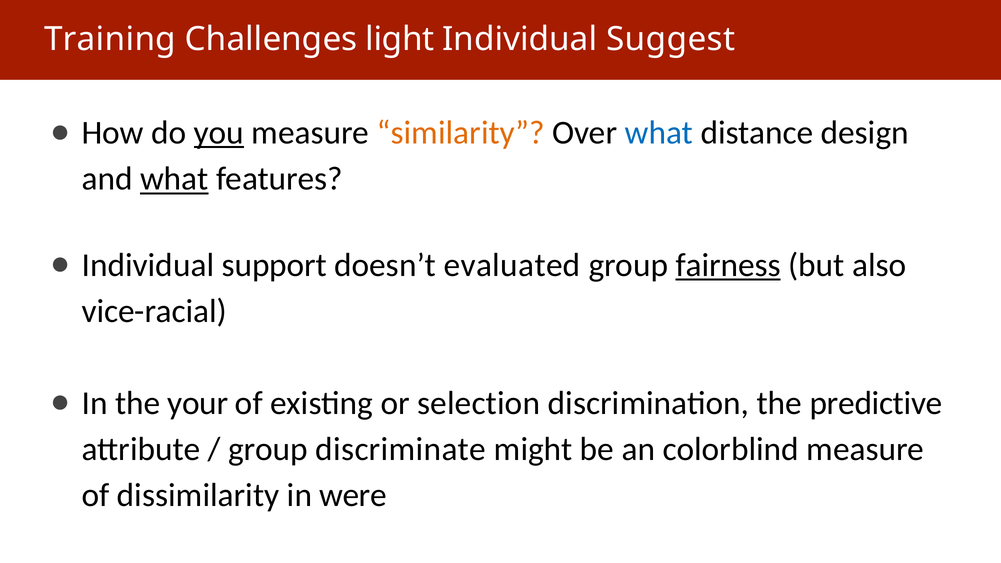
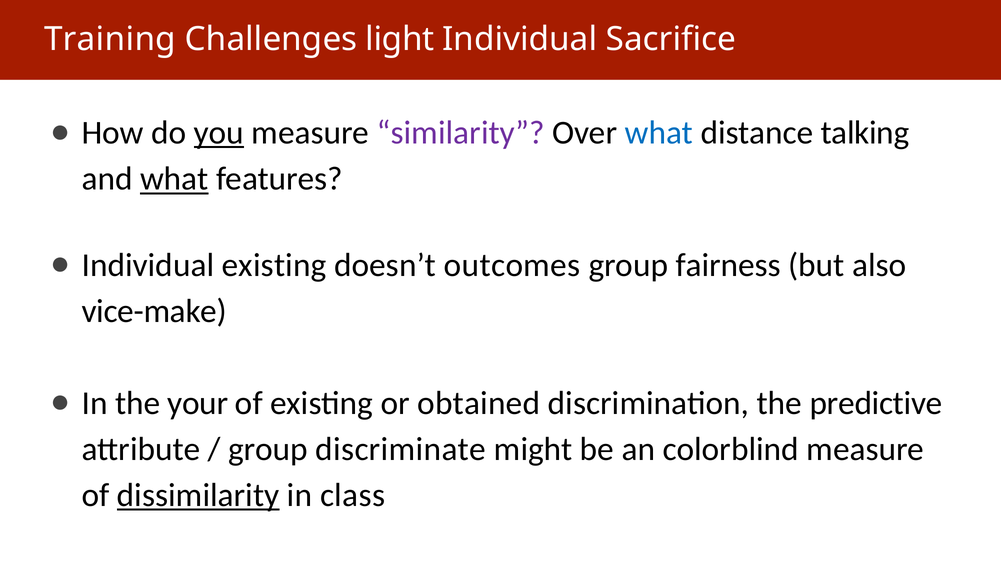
Suggest: Suggest -> Sacrifice
similarity colour: orange -> purple
design: design -> talking
Individual support: support -> existing
evaluated: evaluated -> outcomes
fairness underline: present -> none
vice-racial: vice-racial -> vice-make
selection: selection -> obtained
dissimilarity underline: none -> present
were: were -> class
